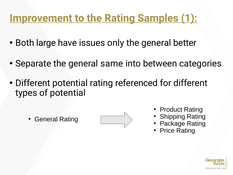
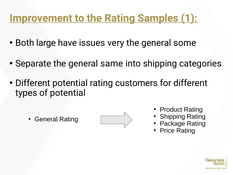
only: only -> very
better: better -> some
into between: between -> shipping
referenced: referenced -> customers
